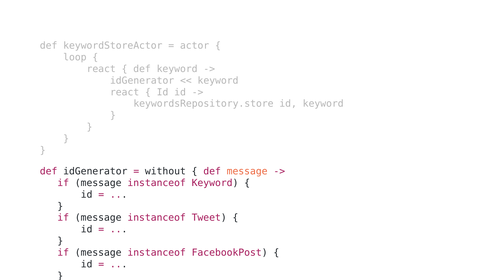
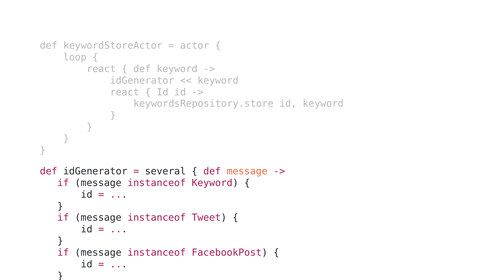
without: without -> several
